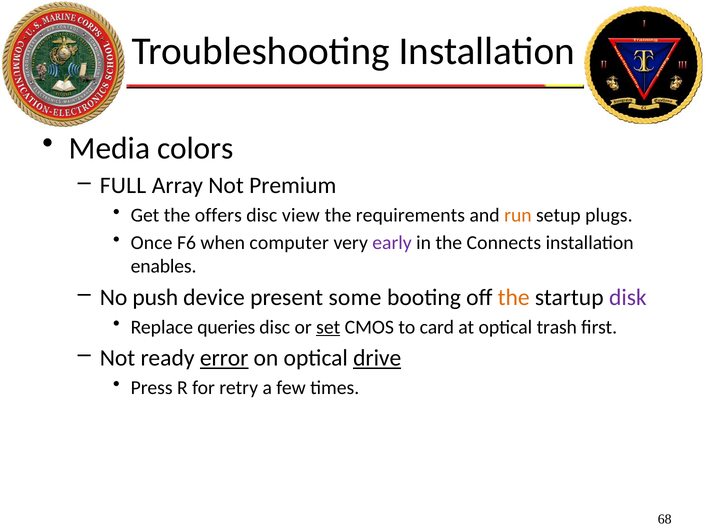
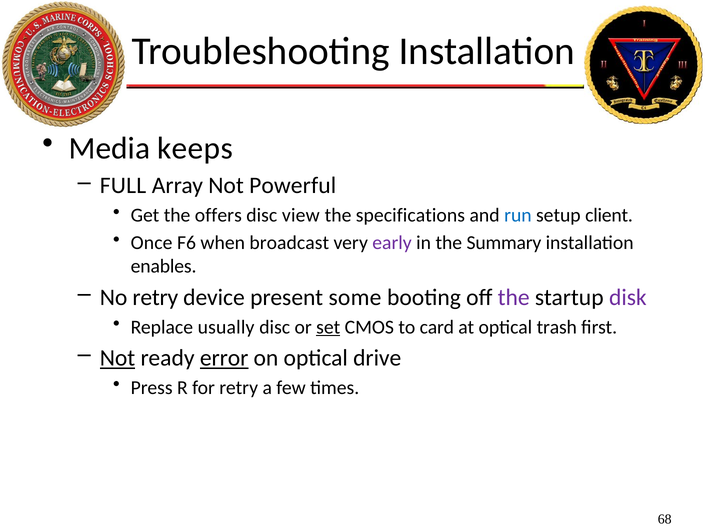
colors: colors -> keeps
Premium: Premium -> Powerful
requirements: requirements -> specifications
run colour: orange -> blue
plugs: plugs -> client
computer: computer -> broadcast
Connects: Connects -> Summary
No push: push -> retry
the at (514, 297) colour: orange -> purple
queries: queries -> usually
Not at (118, 357) underline: none -> present
drive underline: present -> none
